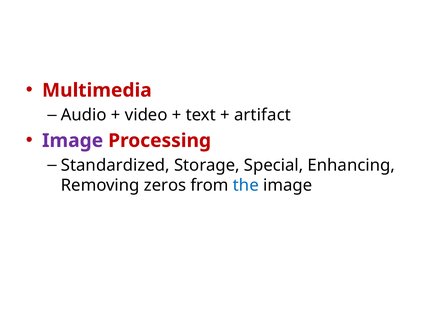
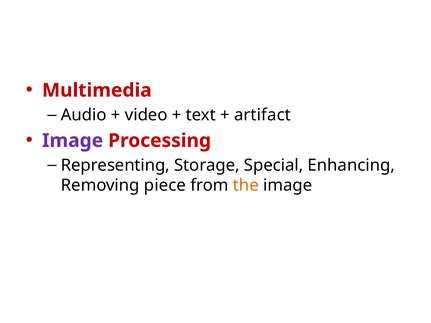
Standardized: Standardized -> Representing
zeros: zeros -> piece
the colour: blue -> orange
